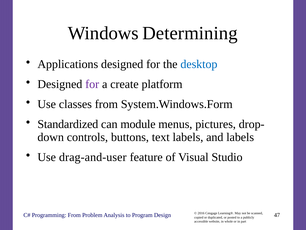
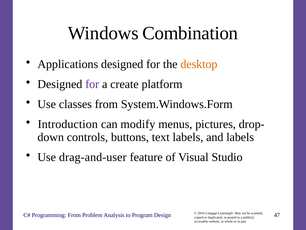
Determining: Determining -> Combination
desktop colour: blue -> orange
Standardized: Standardized -> Introduction
module: module -> modify
